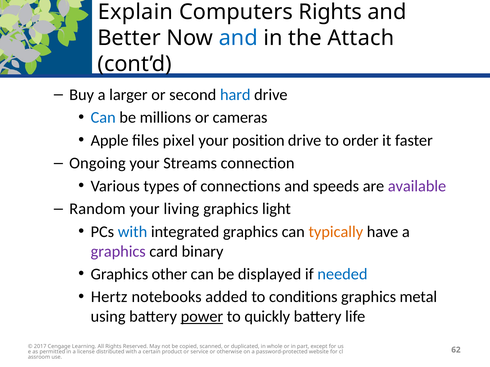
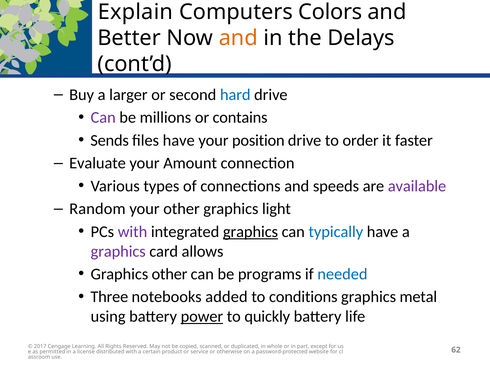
Computers Rights: Rights -> Colors
and at (238, 38) colour: blue -> orange
Attach: Attach -> Delays
Can at (103, 118) colour: blue -> purple
cameras: cameras -> contains
Apple: Apple -> Sends
files pixel: pixel -> have
Ongoing: Ongoing -> Evaluate
Streams: Streams -> Amount
your living: living -> other
with at (133, 232) colour: blue -> purple
graphics at (250, 232) underline: none -> present
typically colour: orange -> blue
binary: binary -> allows
displayed: displayed -> programs
Hertz: Hertz -> Three
